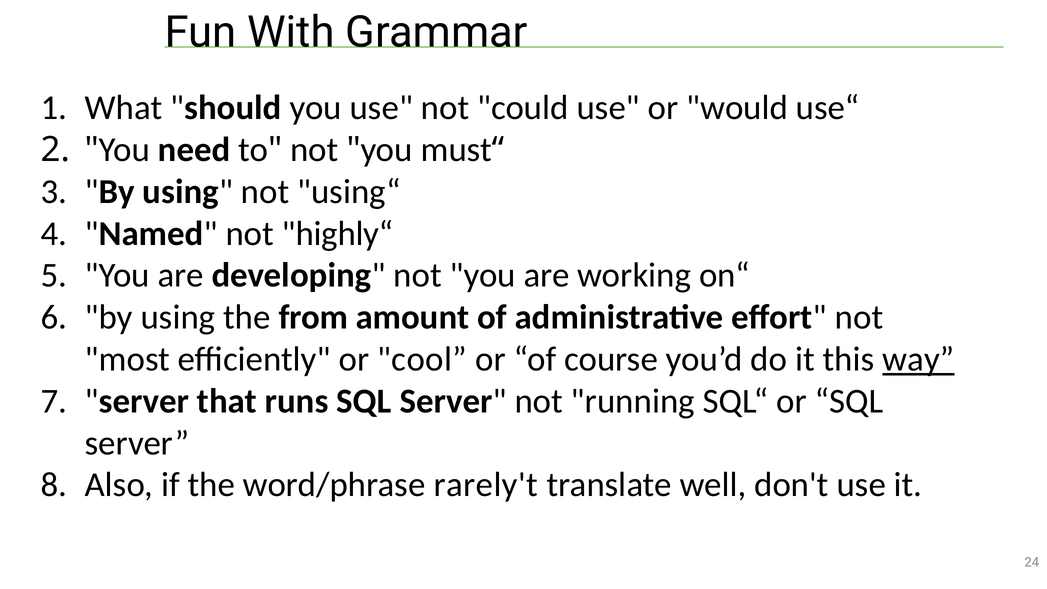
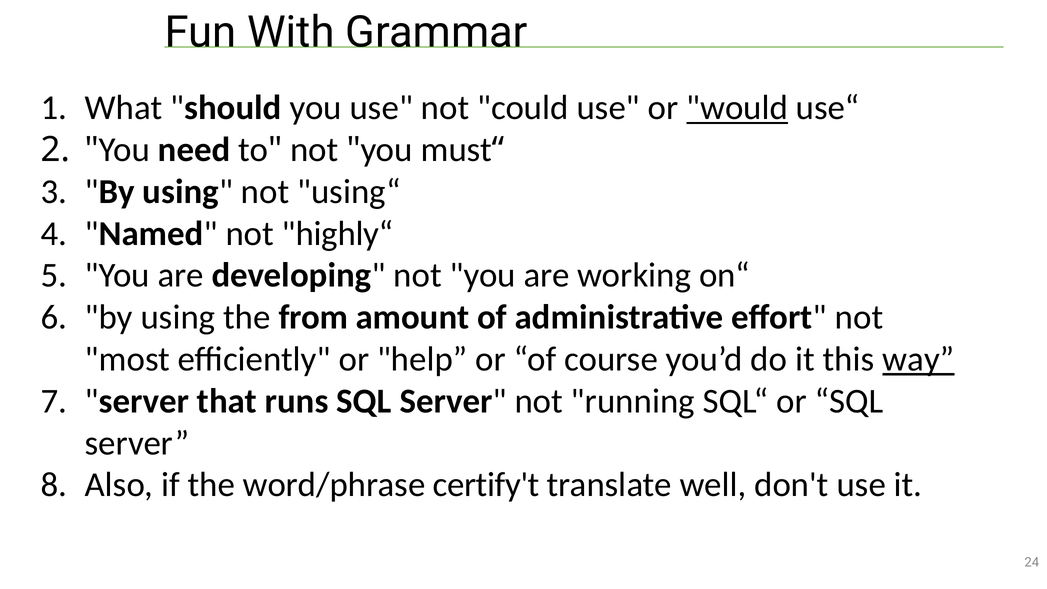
would underline: none -> present
cool: cool -> help
rarely't: rarely't -> certify't
